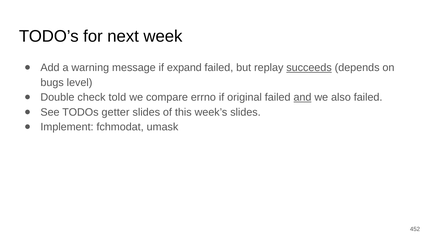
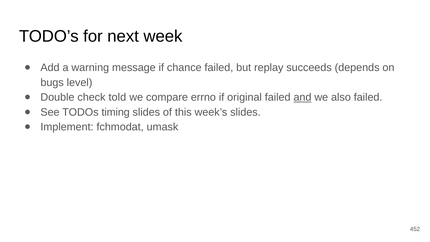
expand: expand -> chance
succeeds underline: present -> none
getter: getter -> timing
